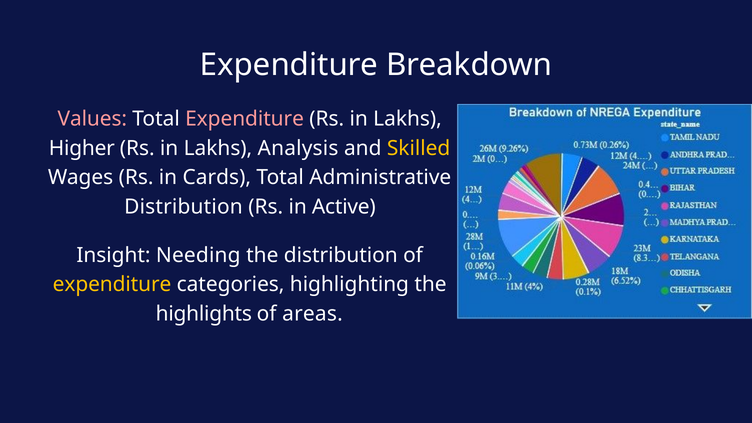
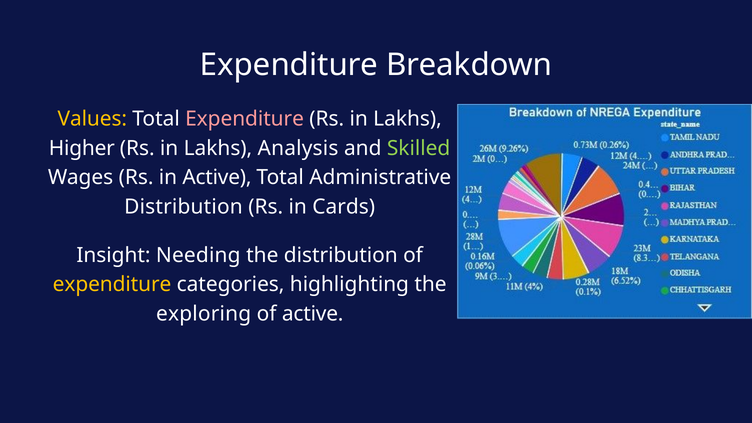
Values colour: pink -> yellow
Skilled colour: yellow -> light green
in Cards: Cards -> Active
Active: Active -> Cards
highlights: highlights -> exploring
of areas: areas -> active
